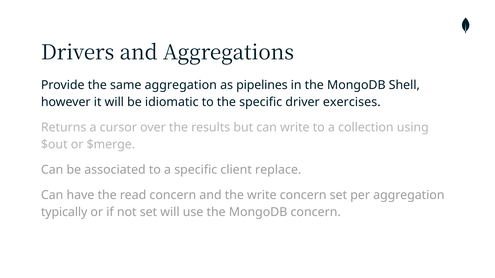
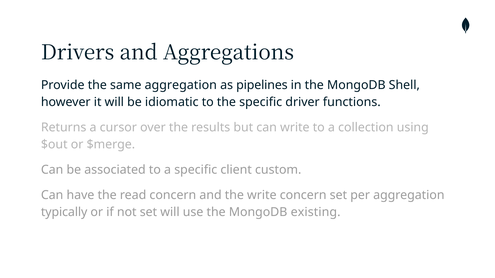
exercises: exercises -> functions
replace: replace -> custom
MongoDB concern: concern -> existing
